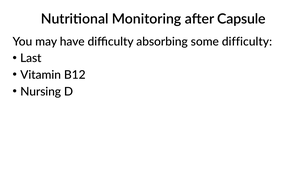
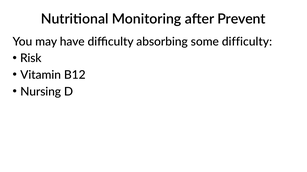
Capsule: Capsule -> Prevent
Last: Last -> Risk
